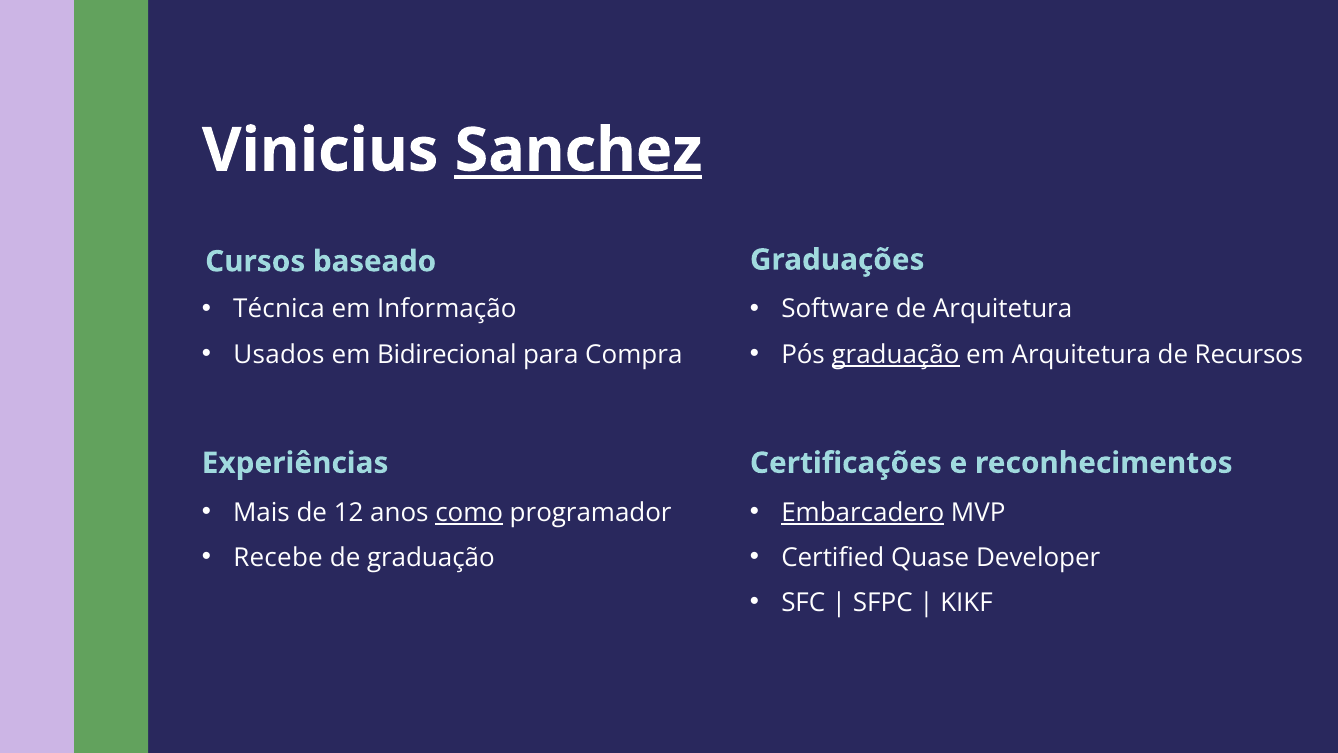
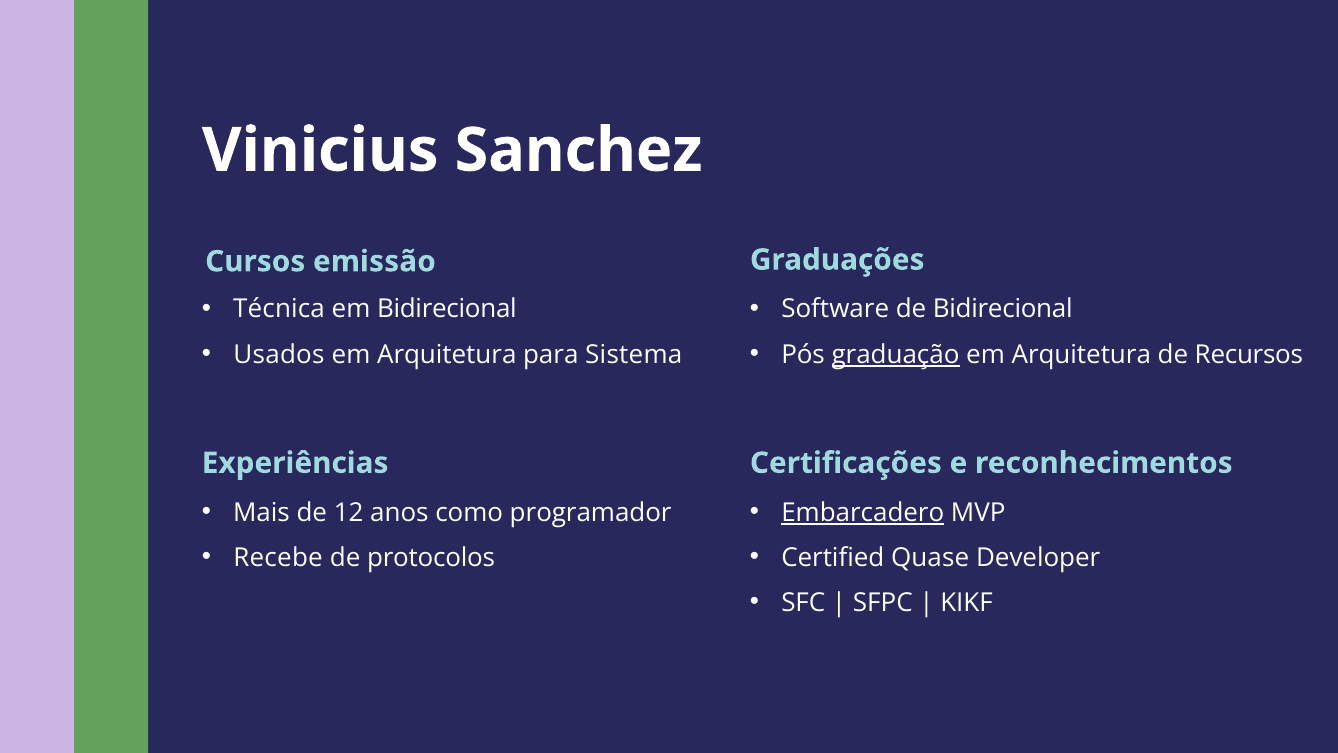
Sanchez underline: present -> none
baseado: baseado -> emissão
em Informação: Informação -> Bidirecional
de Arquitetura: Arquitetura -> Bidirecional
Bidirecional at (447, 354): Bidirecional -> Arquitetura
Compra: Compra -> Sistema
como underline: present -> none
de graduação: graduação -> protocolos
